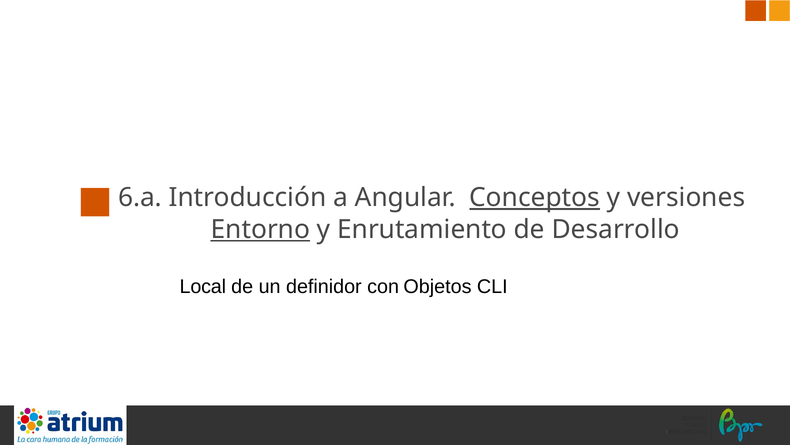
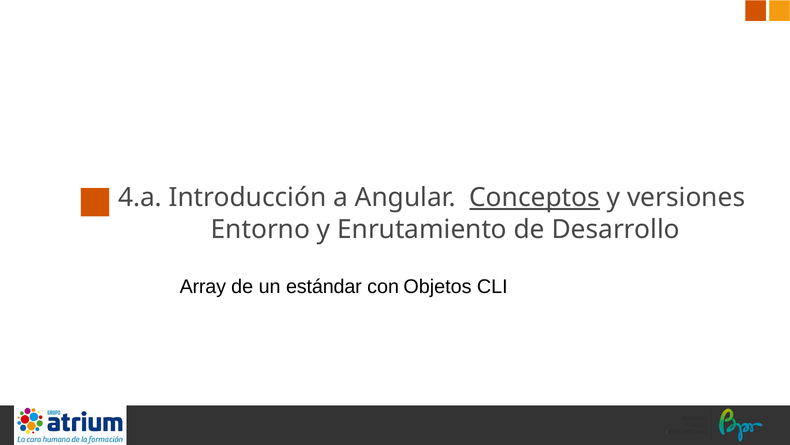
6.a: 6.a -> 4.a
Entorno underline: present -> none
Local: Local -> Array
definidor: definidor -> estándar
